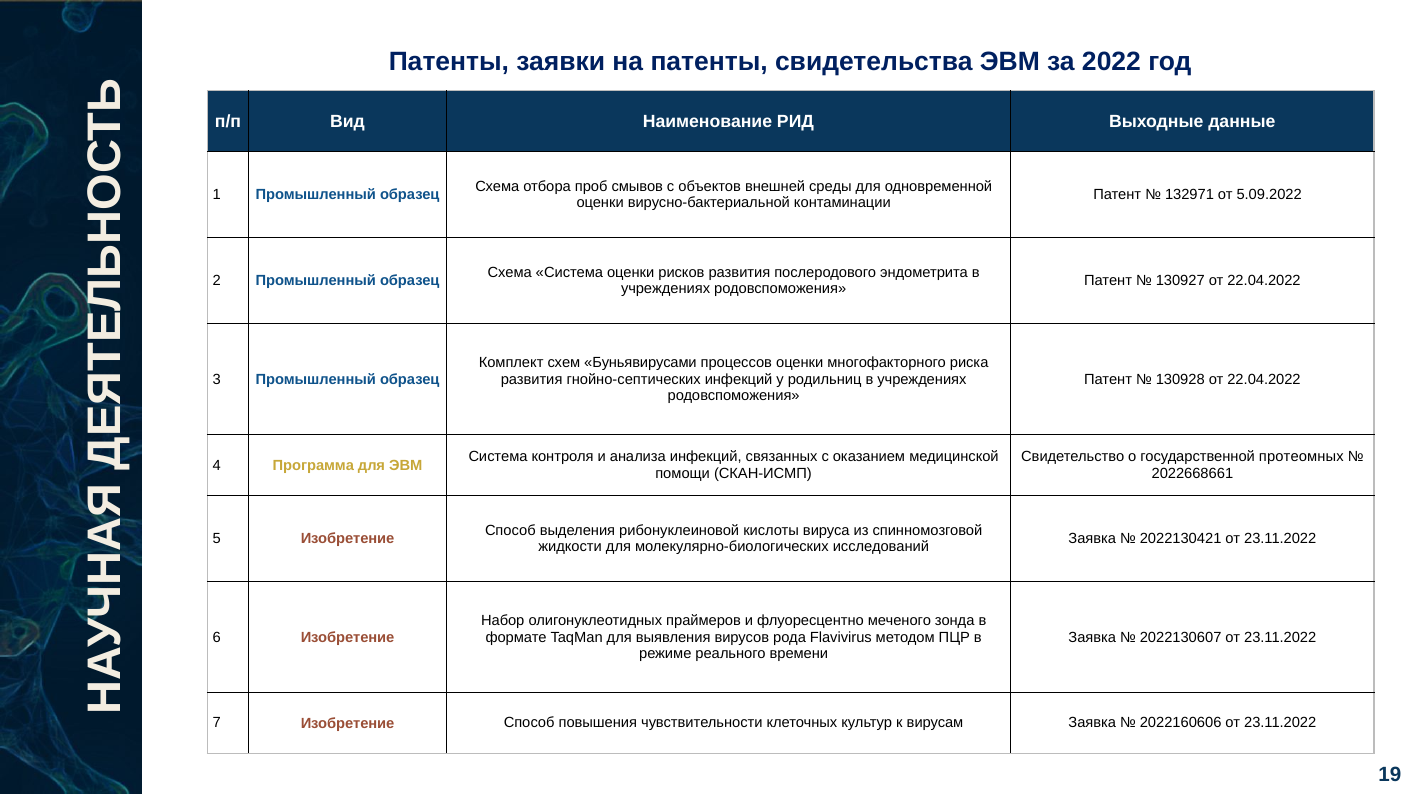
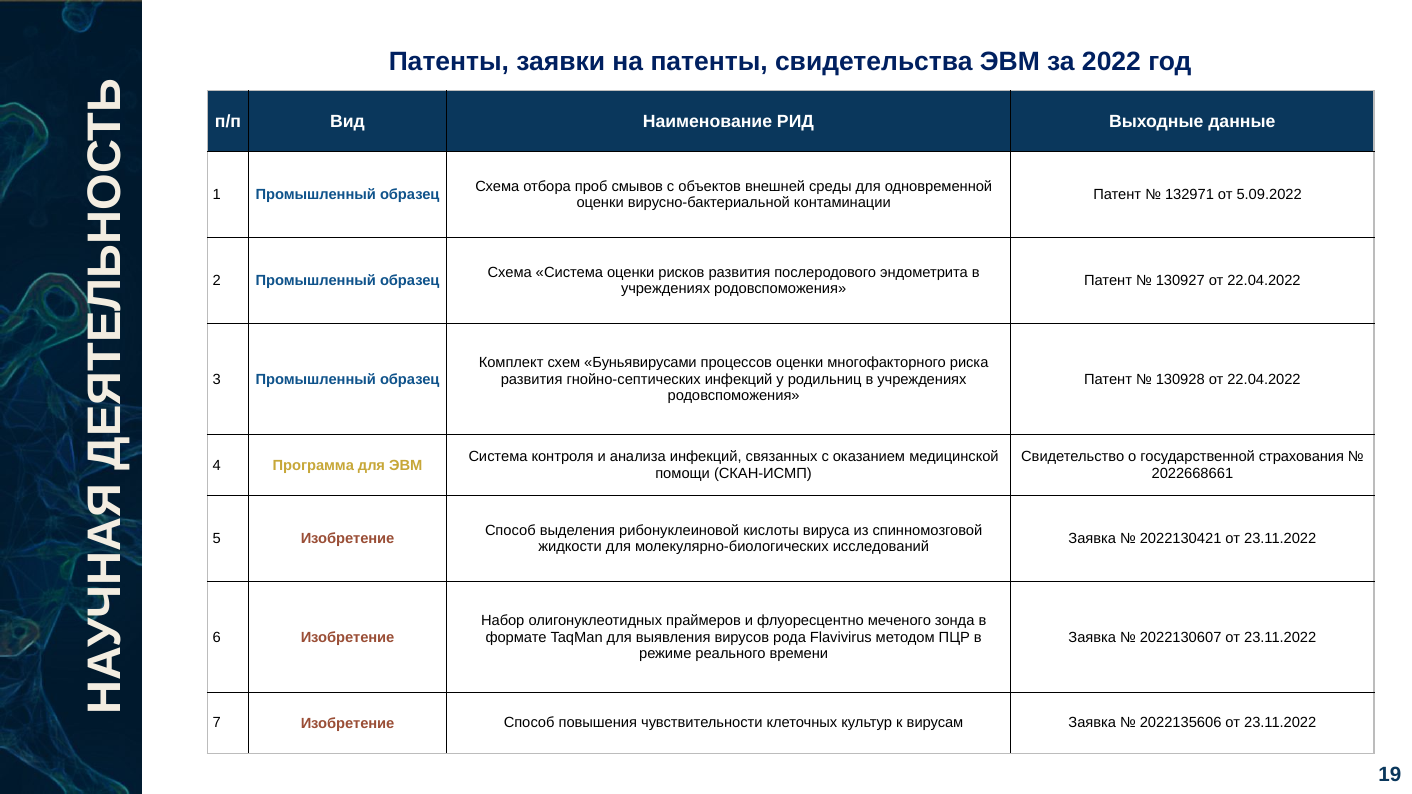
протеомных: протеомных -> страхования
2022160606: 2022160606 -> 2022135606
